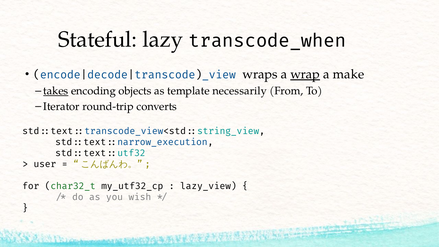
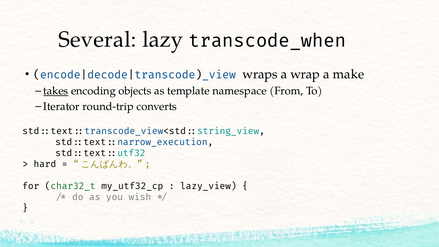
Stateful: Stateful -> Several
wrap underline: present -> none
necessarily: necessarily -> namespace
user: user -> hard
